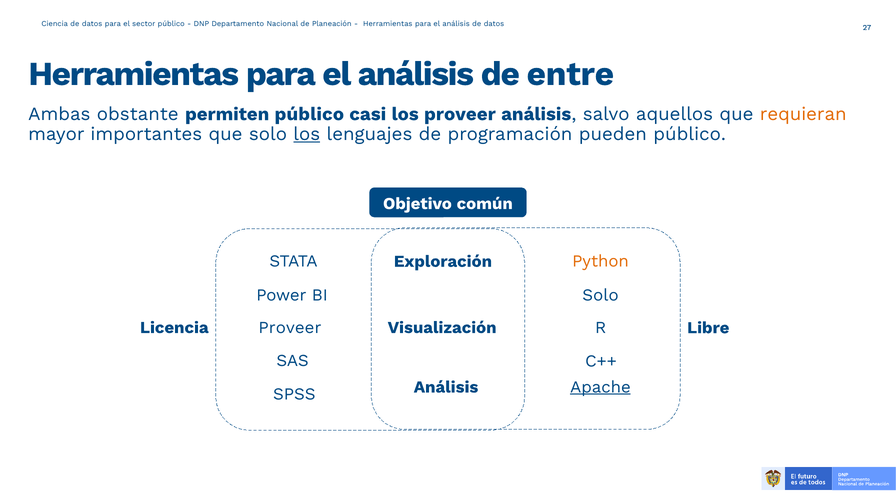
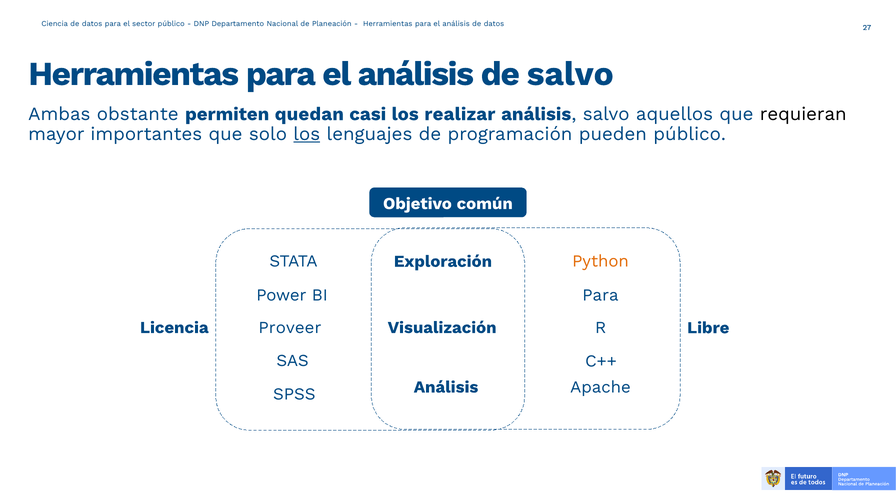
de entre: entre -> salvo
permiten público: público -> quedan
los proveer: proveer -> realizar
requieran colour: orange -> black
Solo at (600, 295): Solo -> Para
Apache underline: present -> none
